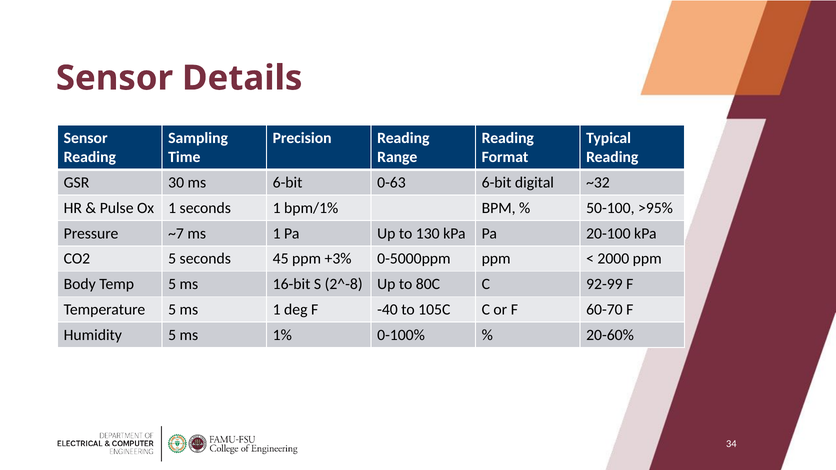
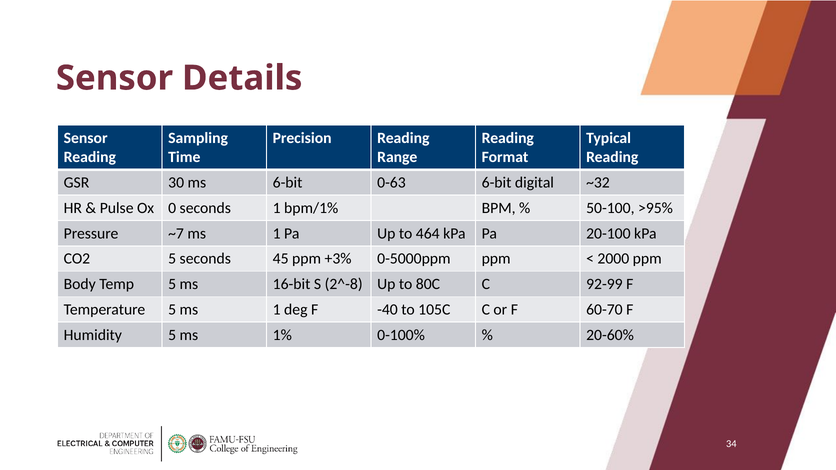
Ox 1: 1 -> 0
130: 130 -> 464
